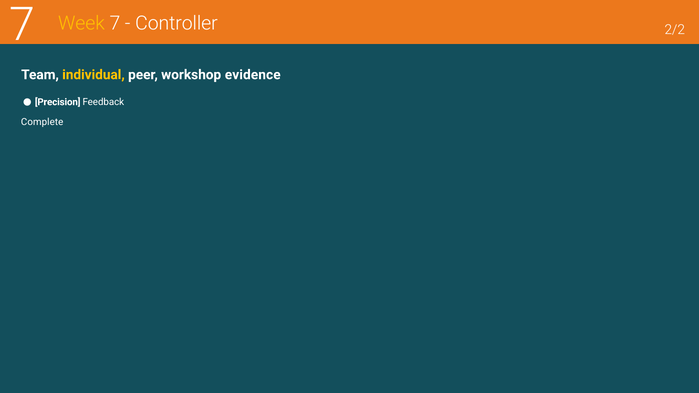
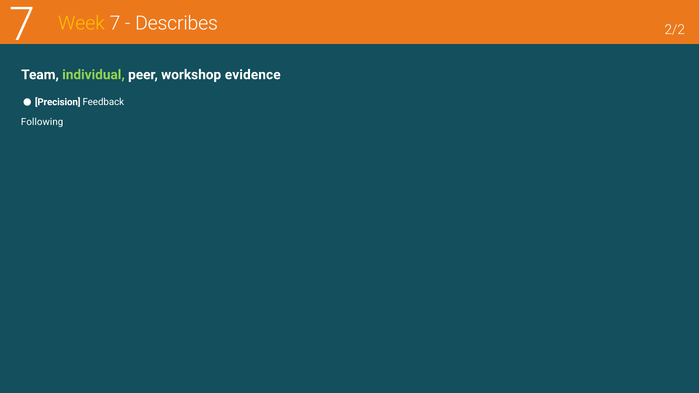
Controller: Controller -> Describes
individual colour: yellow -> light green
Complete: Complete -> Following
